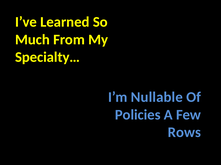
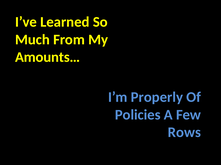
Specialty…: Specialty… -> Amounts…
Nullable: Nullable -> Properly
